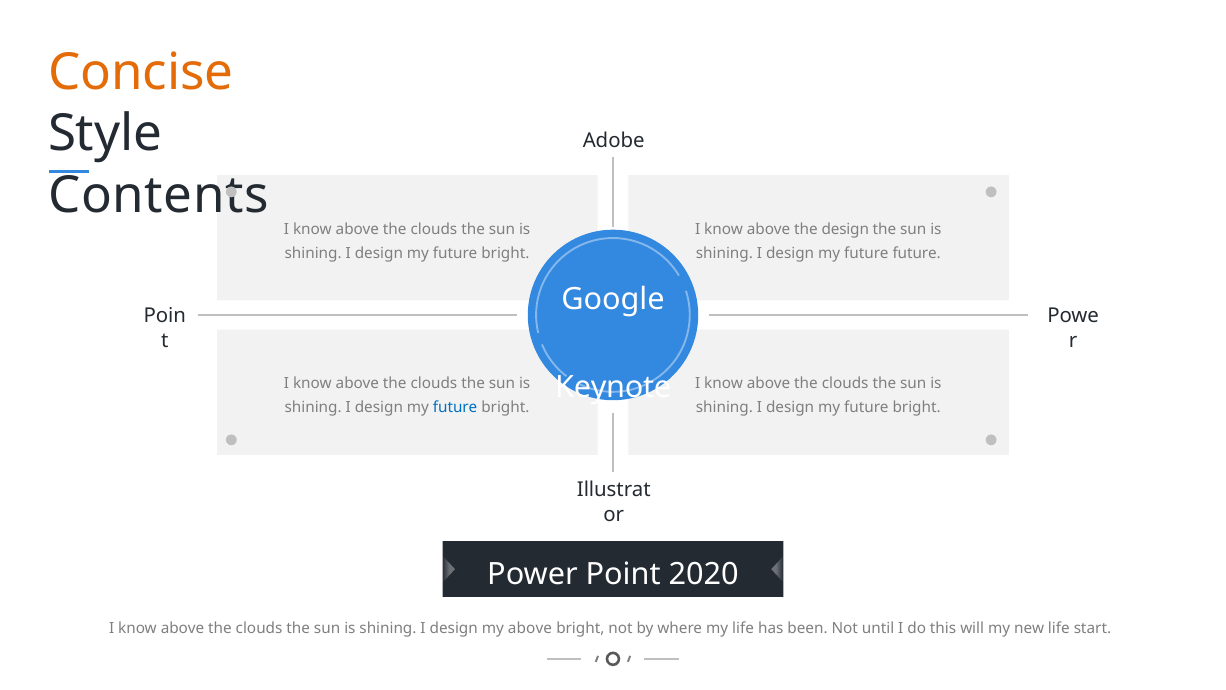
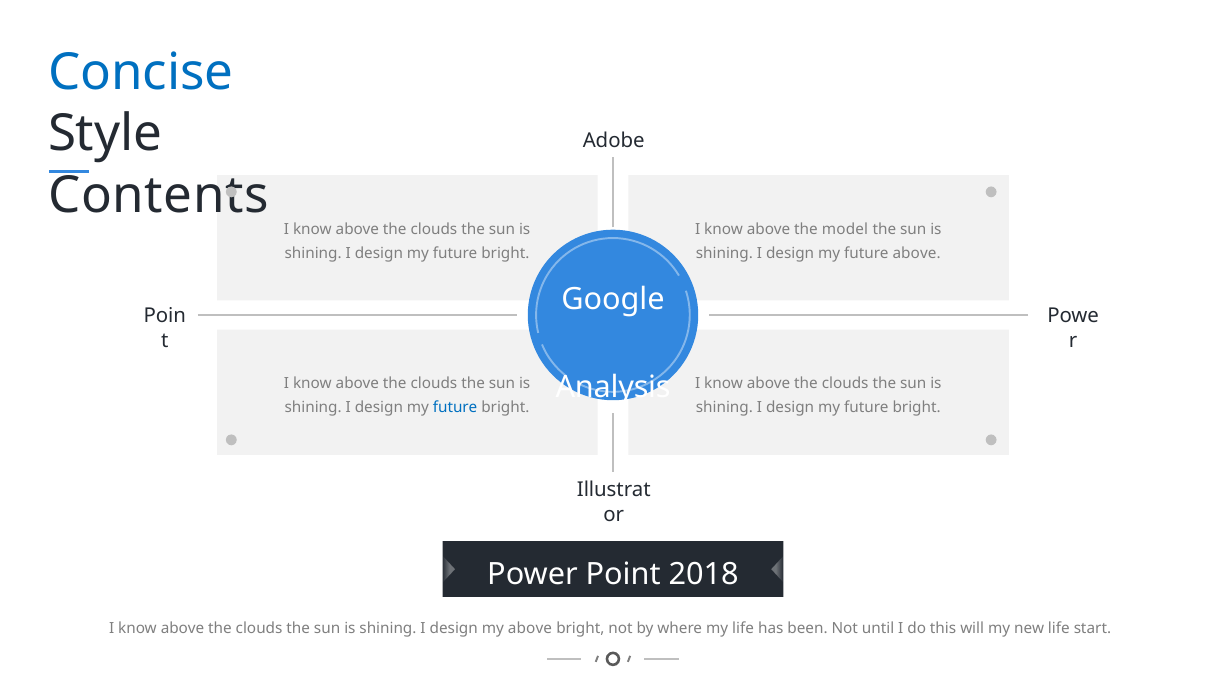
Concise colour: orange -> blue
the design: design -> model
future future: future -> above
Keynote: Keynote -> Analysis
2020: 2020 -> 2018
